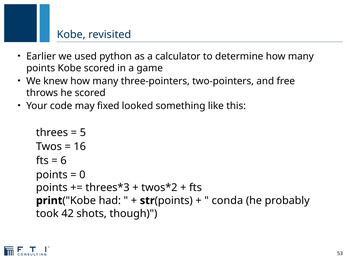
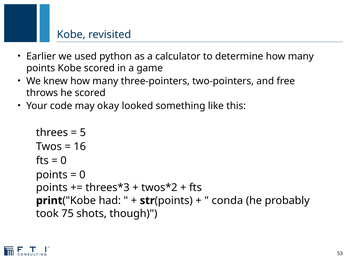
fixed: fixed -> okay
6 at (64, 161): 6 -> 0
42: 42 -> 75
